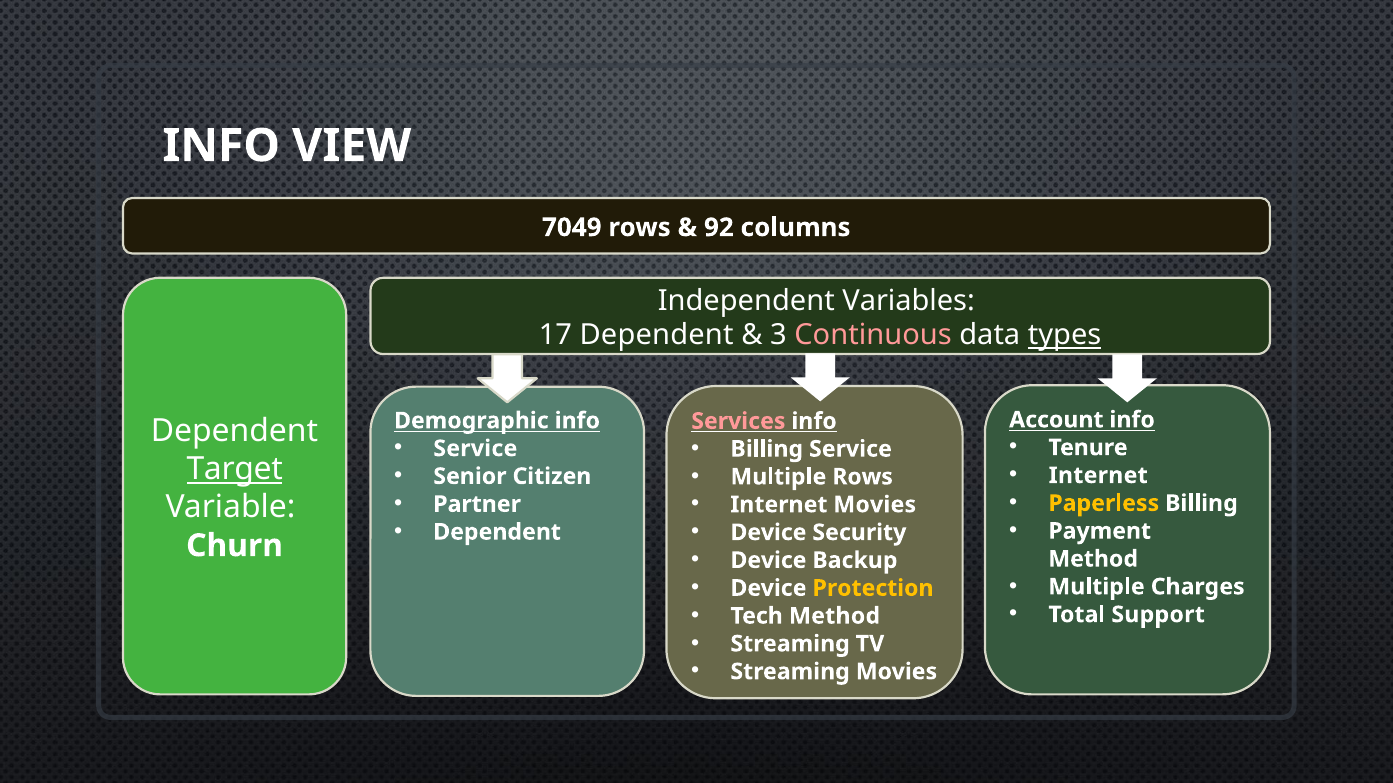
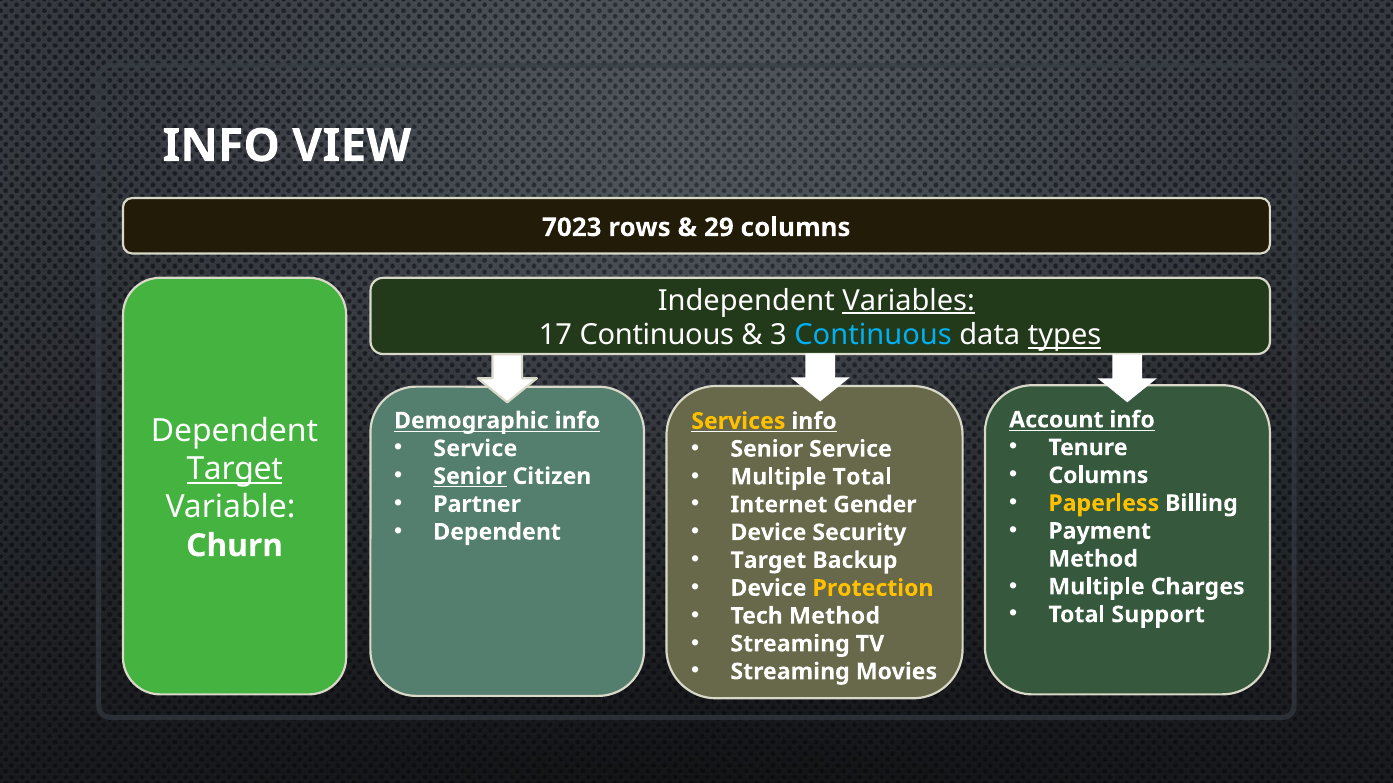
7049: 7049 -> 7023
92: 92 -> 29
Variables underline: none -> present
17 Dependent: Dependent -> Continuous
Continuous at (873, 336) colour: pink -> light blue
Services colour: pink -> yellow
Billing at (767, 449): Billing -> Senior
Internet at (1098, 476): Internet -> Columns
Senior at (470, 477) underline: none -> present
Multiple Rows: Rows -> Total
Internet Movies: Movies -> Gender
Device at (768, 561): Device -> Target
